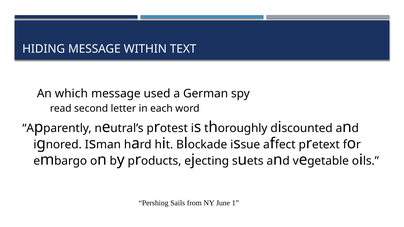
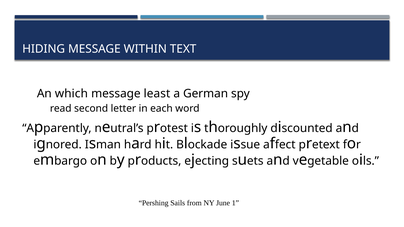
used: used -> least
